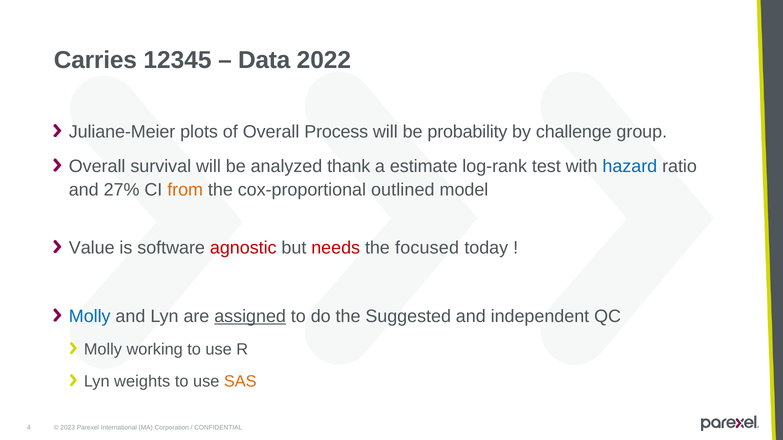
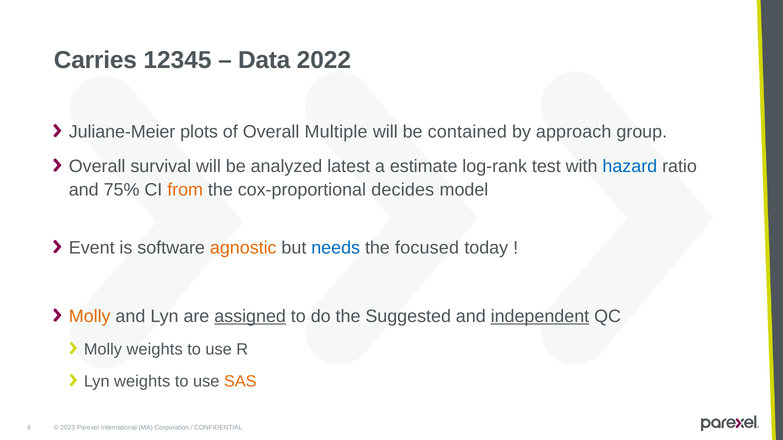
Process: Process -> Multiple
probability: probability -> contained
challenge: challenge -> approach
thank: thank -> latest
27%: 27% -> 75%
outlined: outlined -> decides
Value: Value -> Event
agnostic colour: red -> orange
needs colour: red -> blue
Molly at (90, 317) colour: blue -> orange
independent underline: none -> present
Molly working: working -> weights
